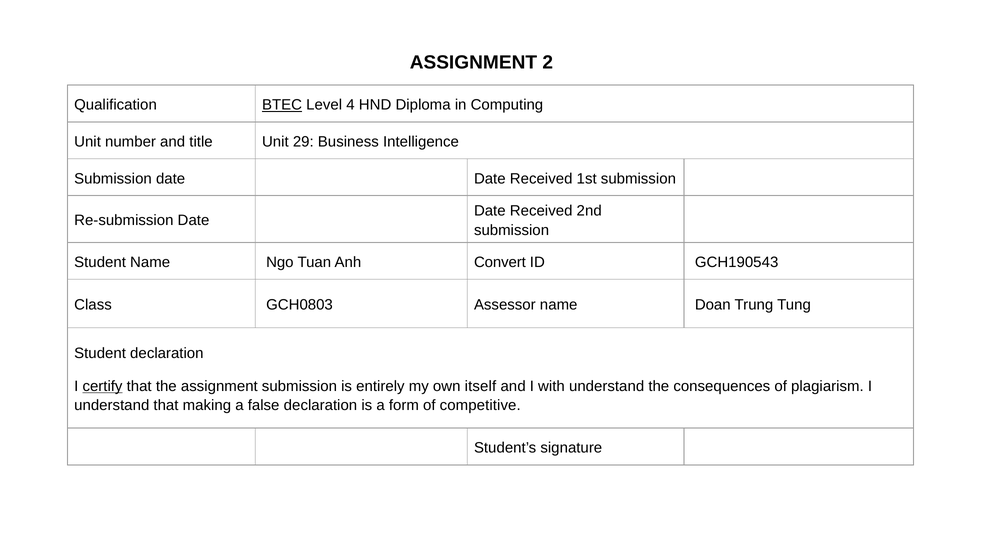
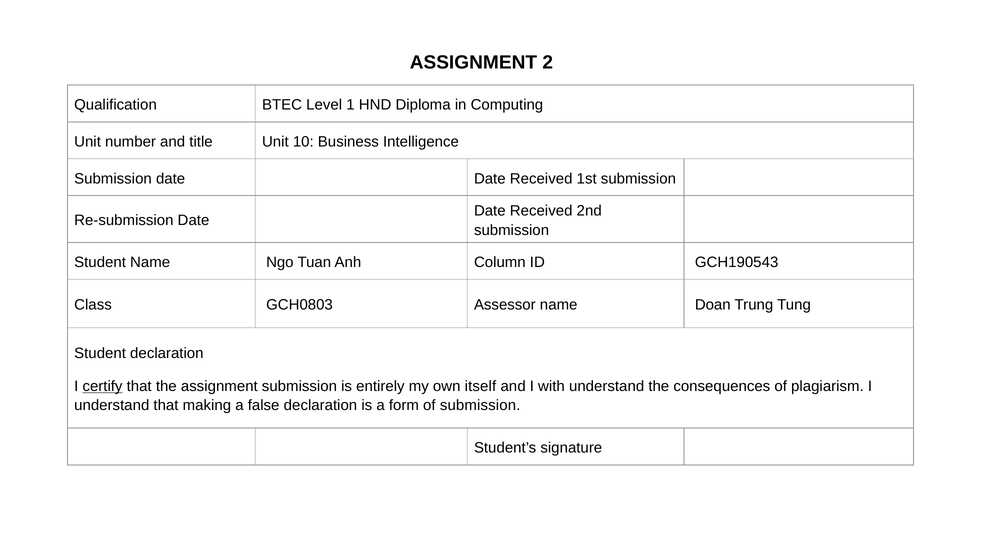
BTEC underline: present -> none
4: 4 -> 1
29: 29 -> 10
Convert: Convert -> Column
of competitive: competitive -> submission
